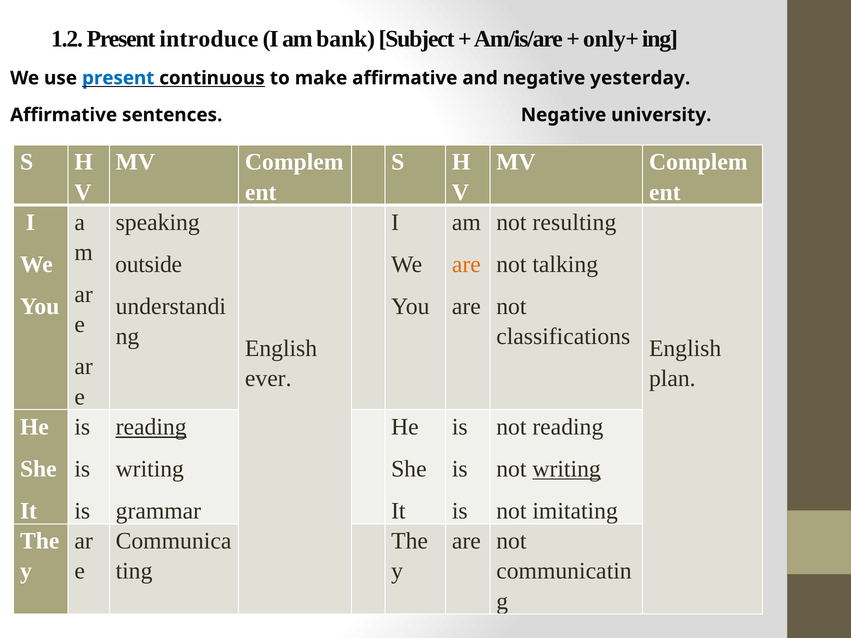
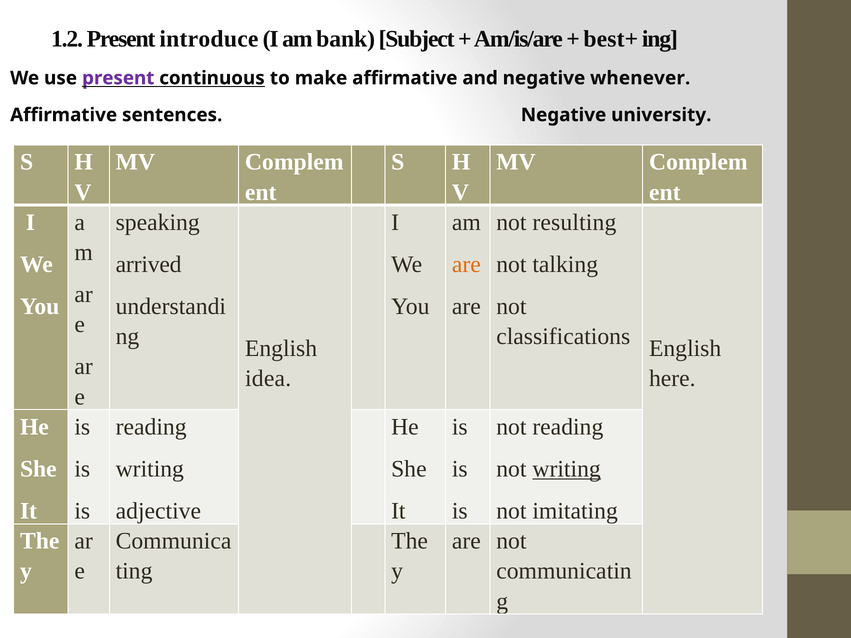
only+: only+ -> best+
present at (118, 78) colour: blue -> purple
yesterday: yesterday -> whenever
outside: outside -> arrived
ever: ever -> idea
plan: plan -> here
reading at (151, 427) underline: present -> none
grammar: grammar -> adjective
